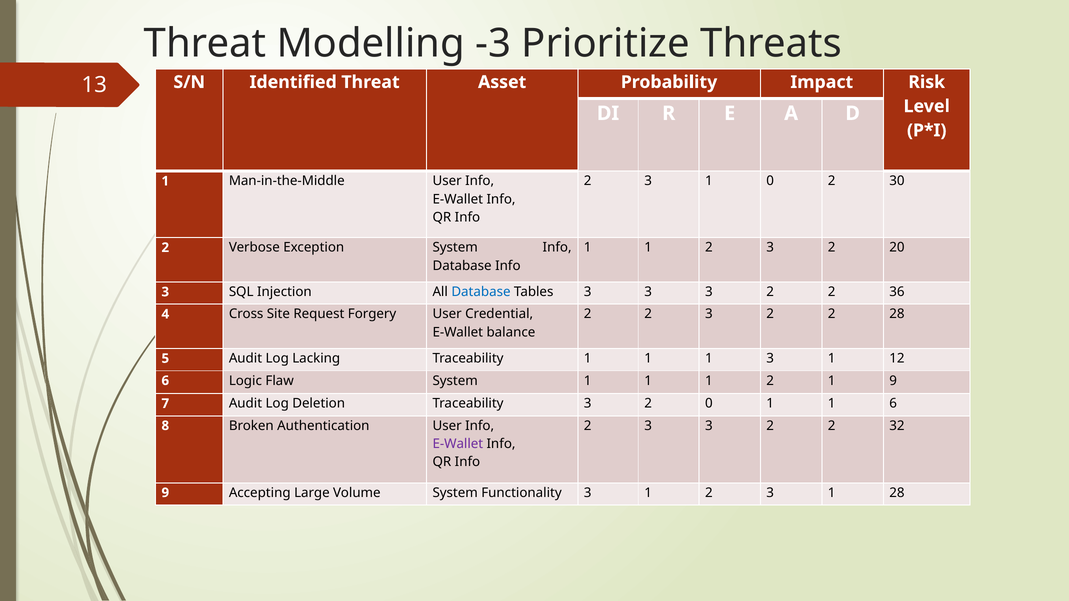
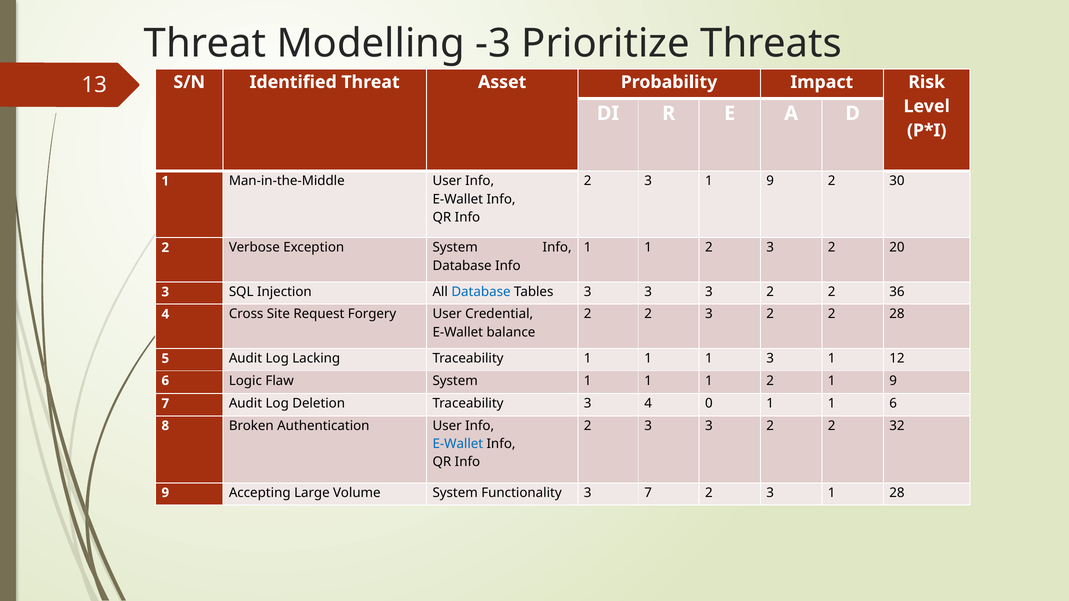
3 1 0: 0 -> 9
Traceability 3 2: 2 -> 4
E-Wallet at (458, 444) colour: purple -> blue
Functionality 3 1: 1 -> 7
